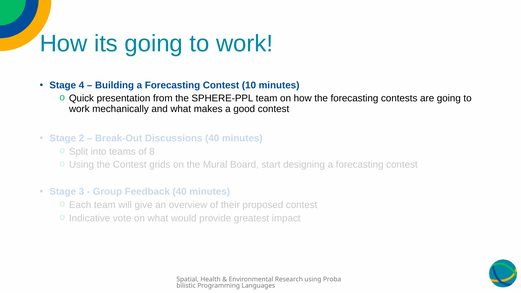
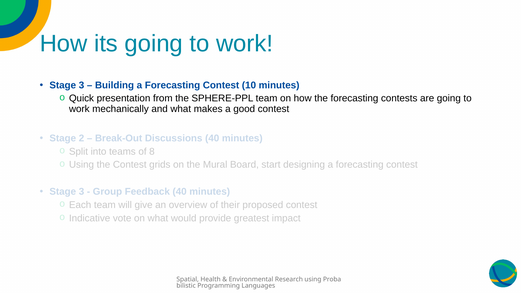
4 at (81, 85): 4 -> 3
